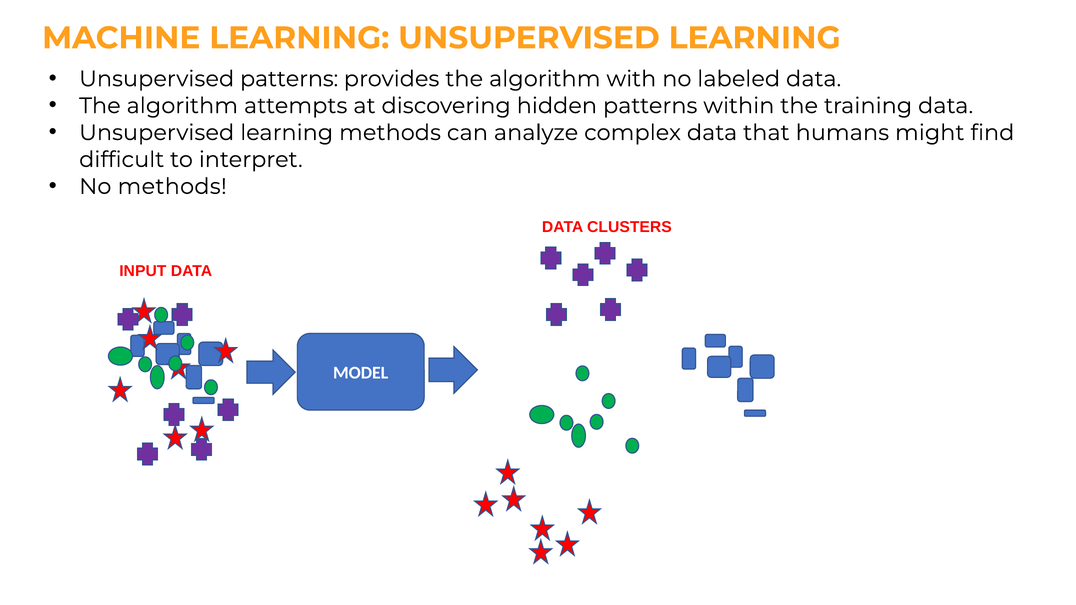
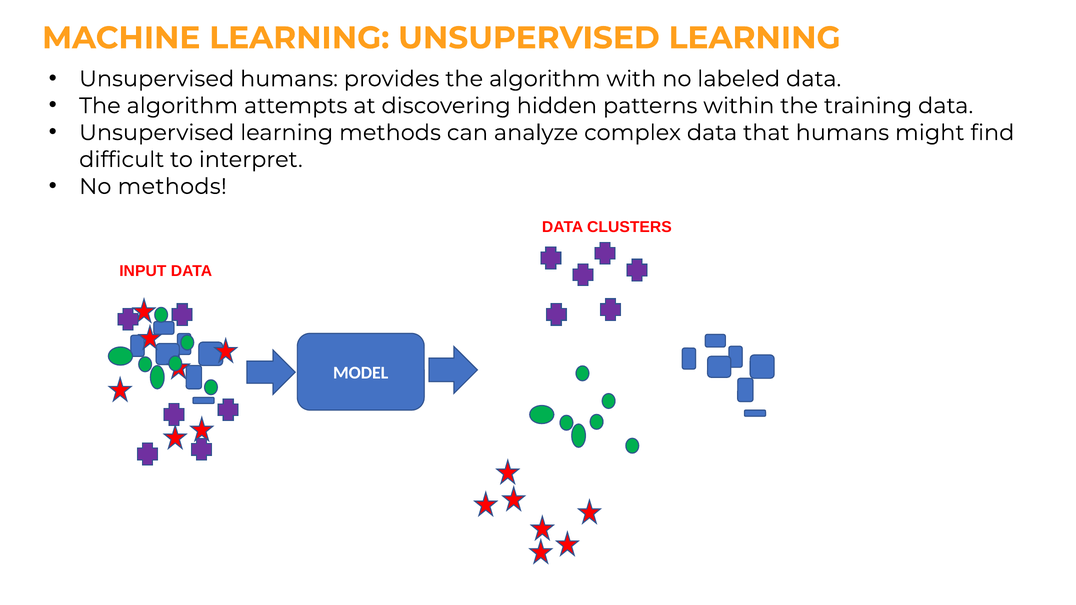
Unsupervised patterns: patterns -> humans
